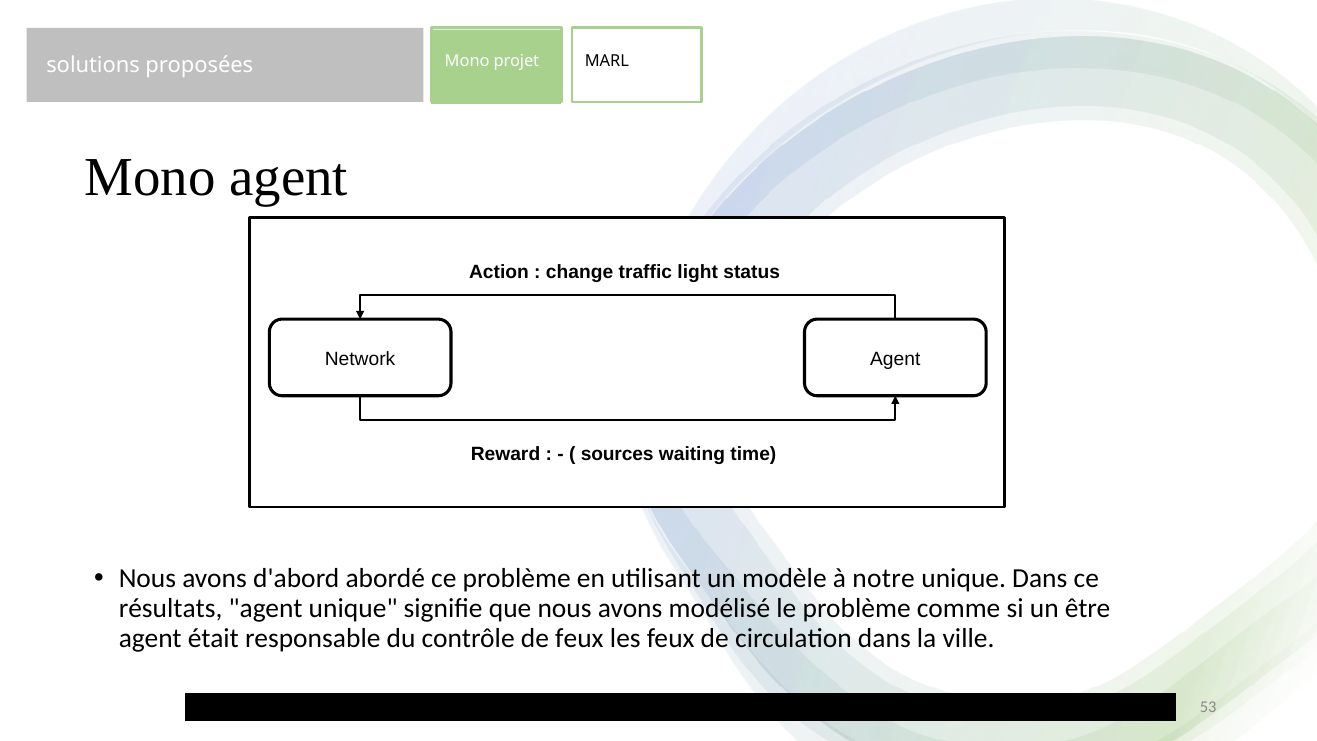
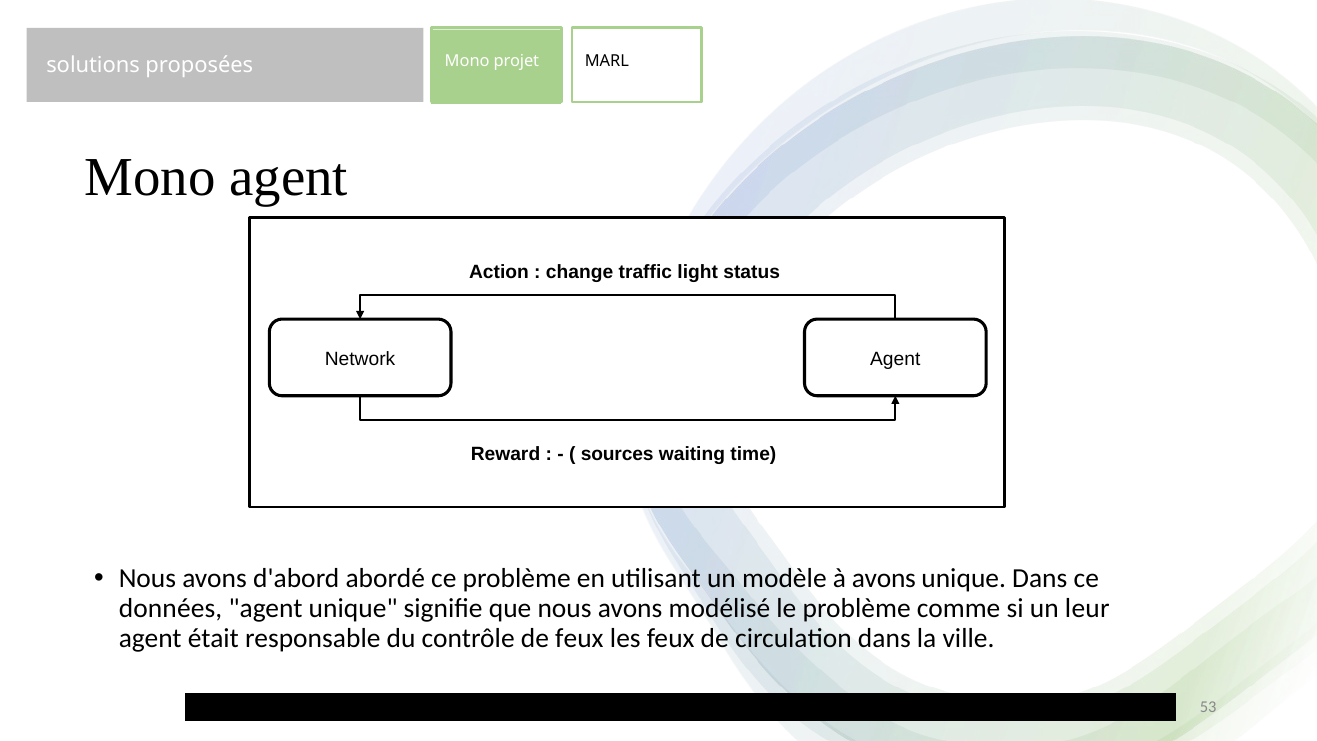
à notre: notre -> avons
résultats: résultats -> données
être: être -> leur
